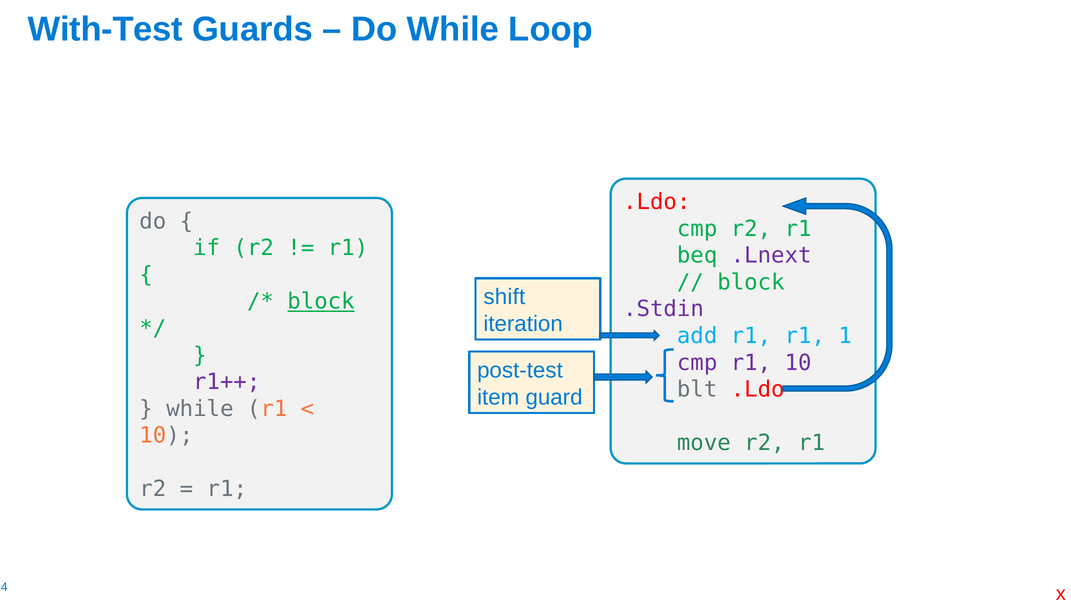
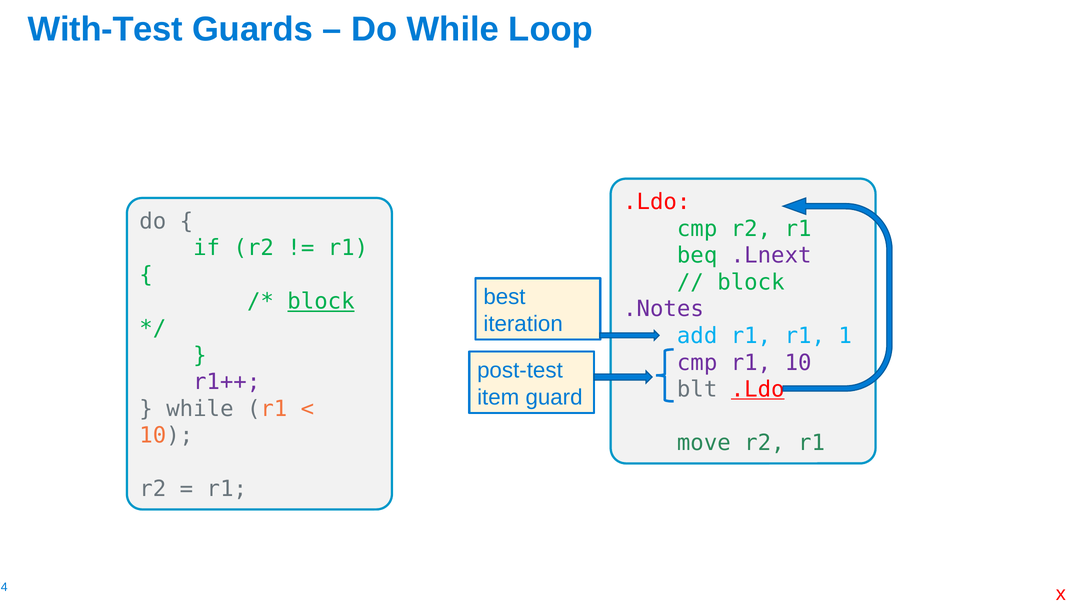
shift: shift -> best
.Stdin: .Stdin -> .Notes
.Ldo at (758, 390) underline: none -> present
